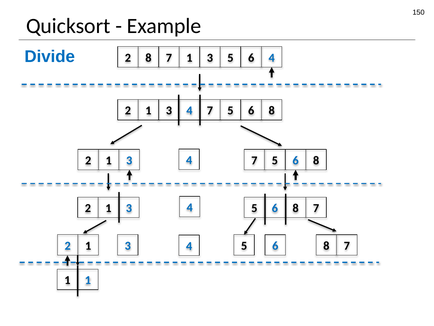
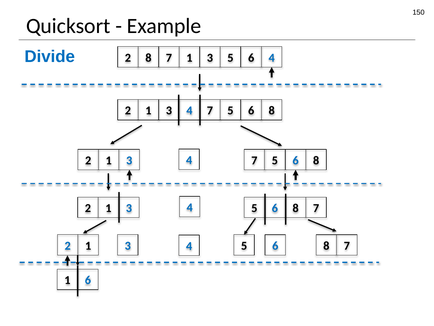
1 1: 1 -> 6
